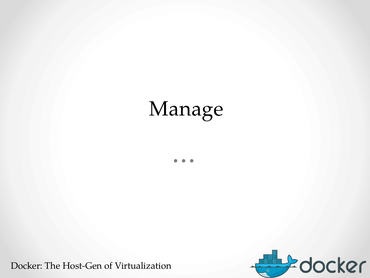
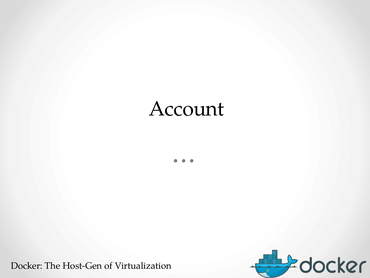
Manage: Manage -> Account
